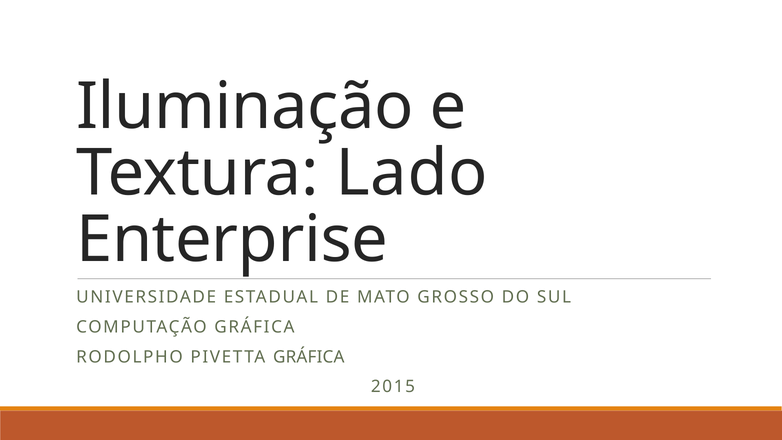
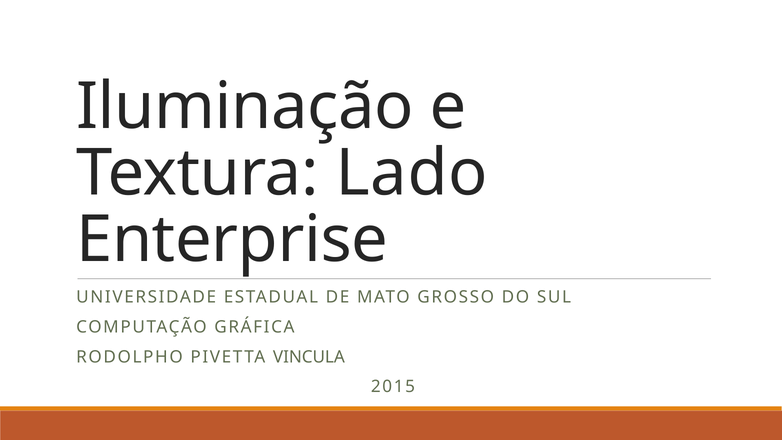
PIVETTA GRÁFICA: GRÁFICA -> VINCULA
